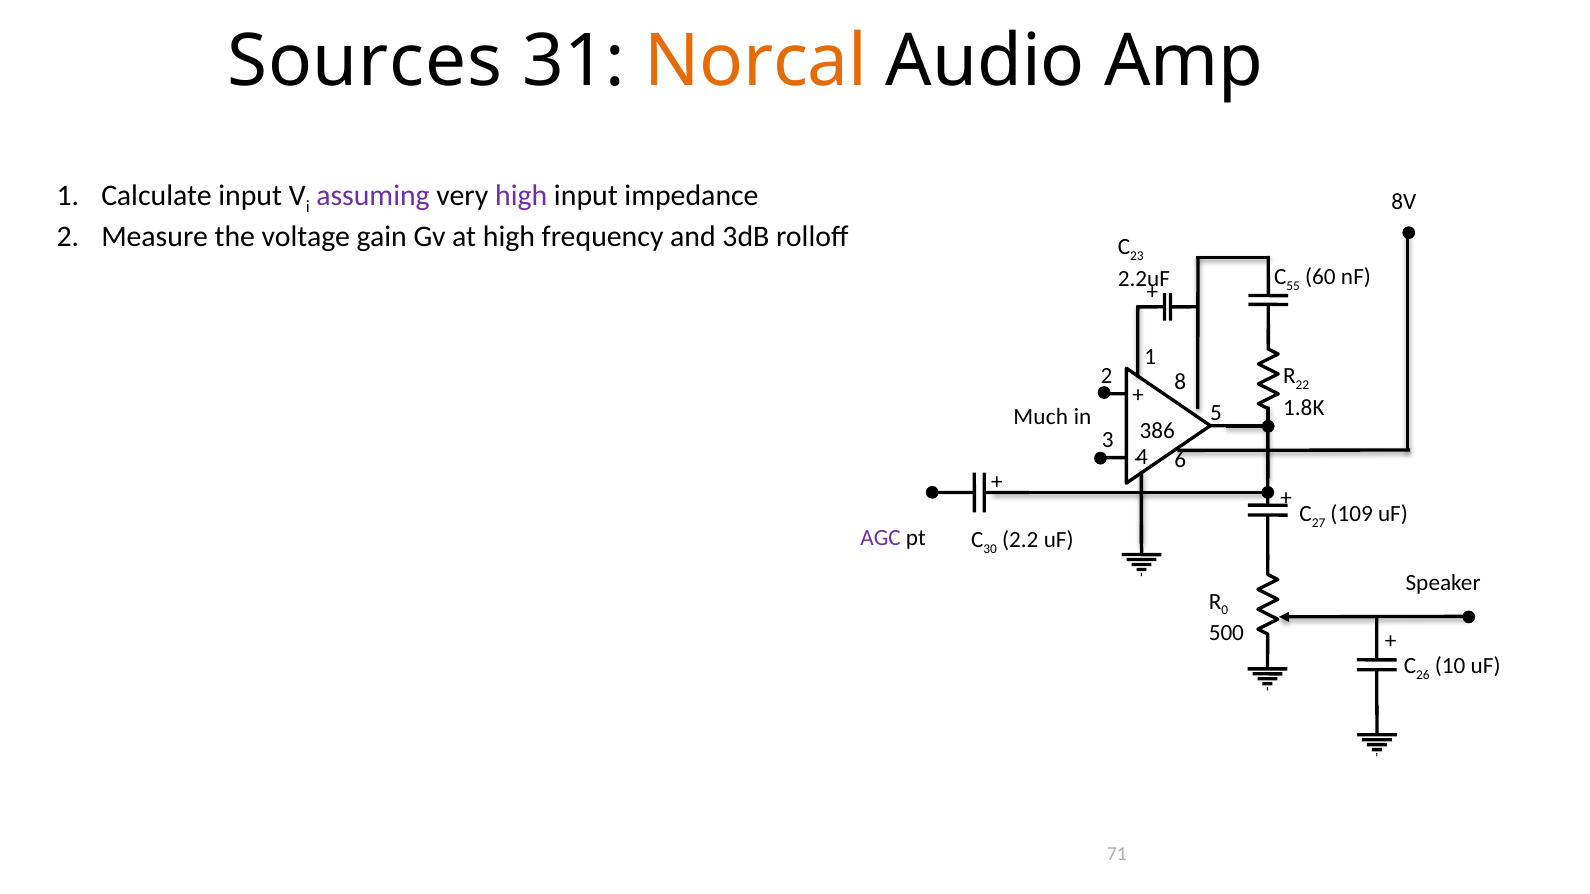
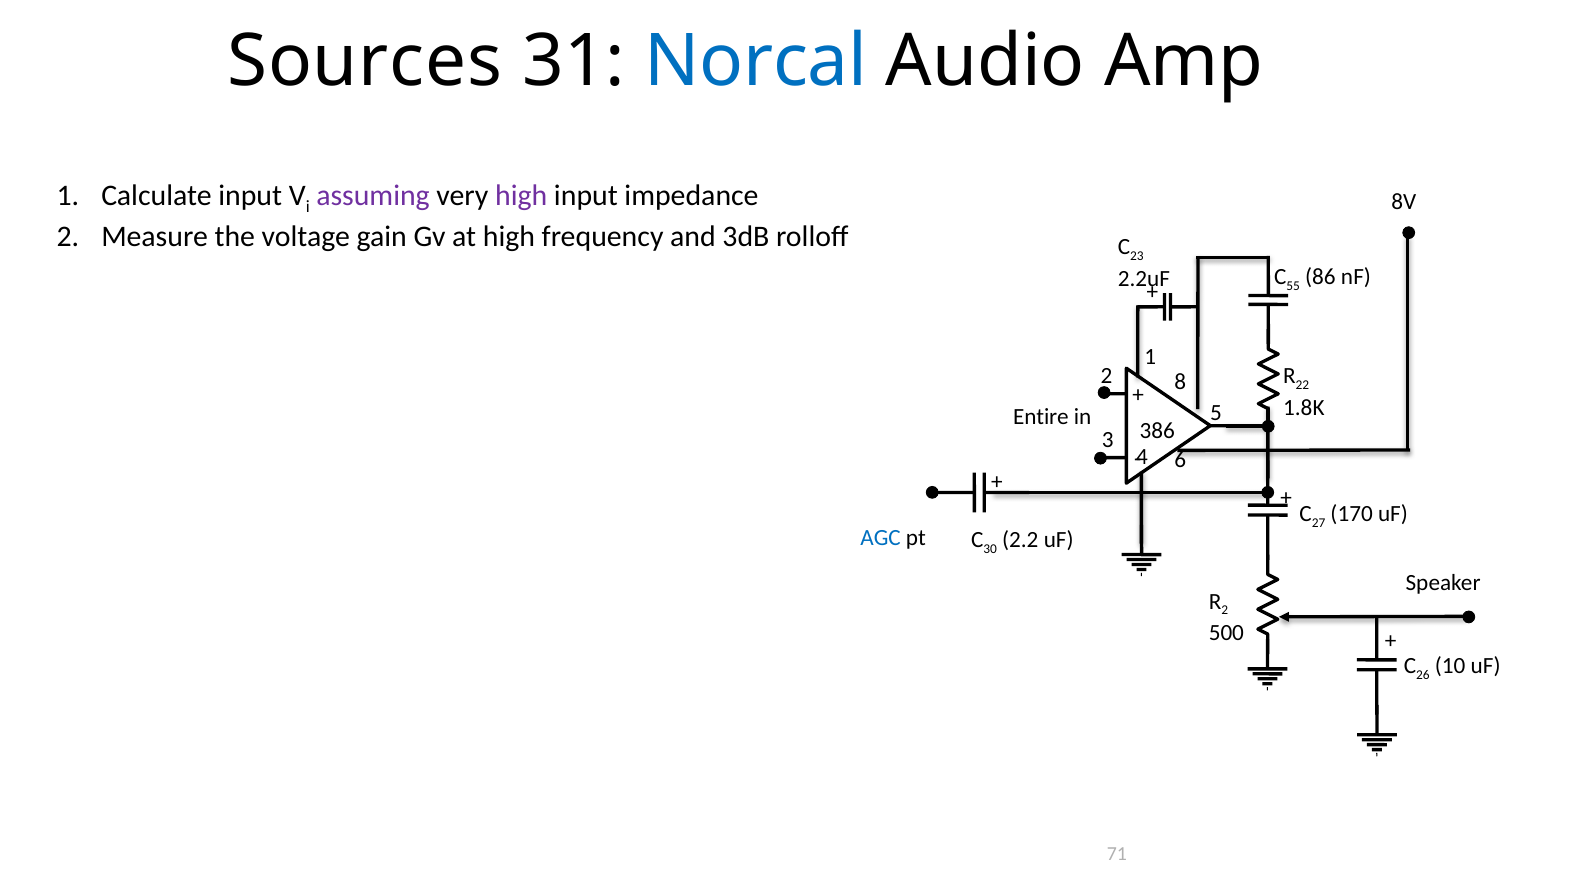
Norcal colour: orange -> blue
60: 60 -> 86
Much: Much -> Entire
109: 109 -> 170
AGC colour: purple -> blue
0 at (1225, 611): 0 -> 2
